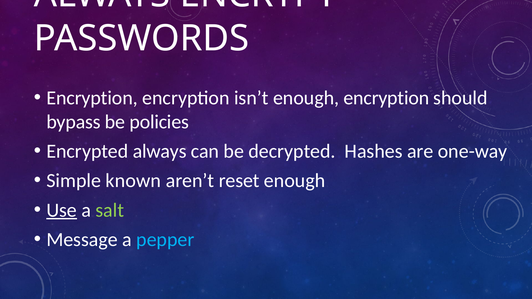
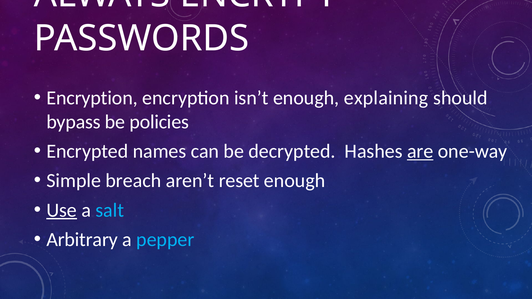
enough encryption: encryption -> explaining
Encrypted always: always -> names
are underline: none -> present
known: known -> breach
salt colour: light green -> light blue
Message: Message -> Arbitrary
